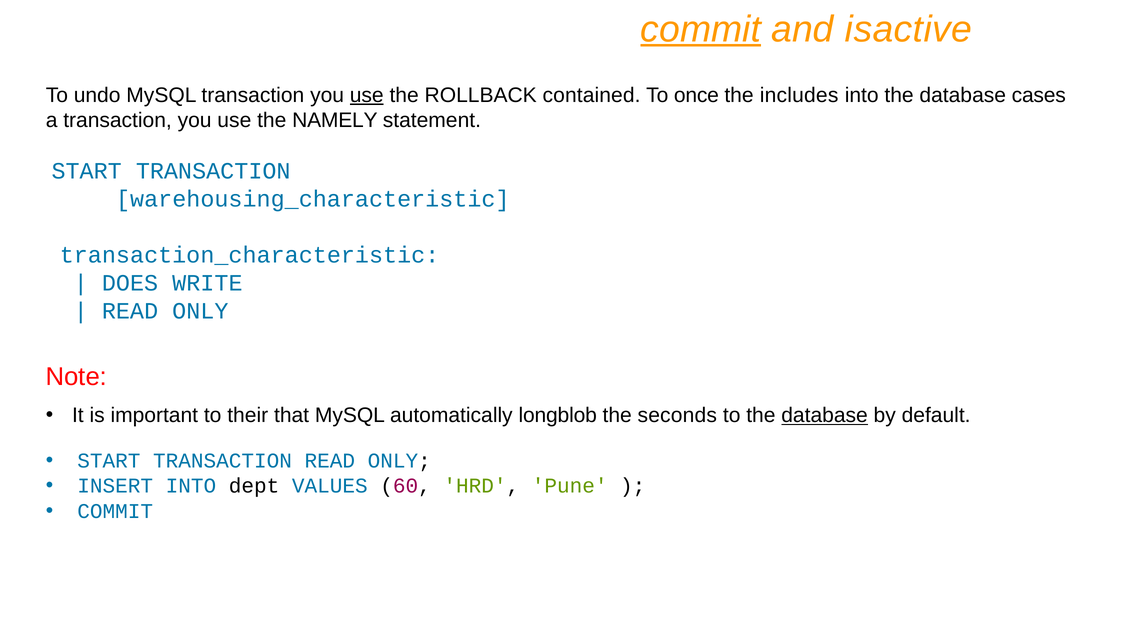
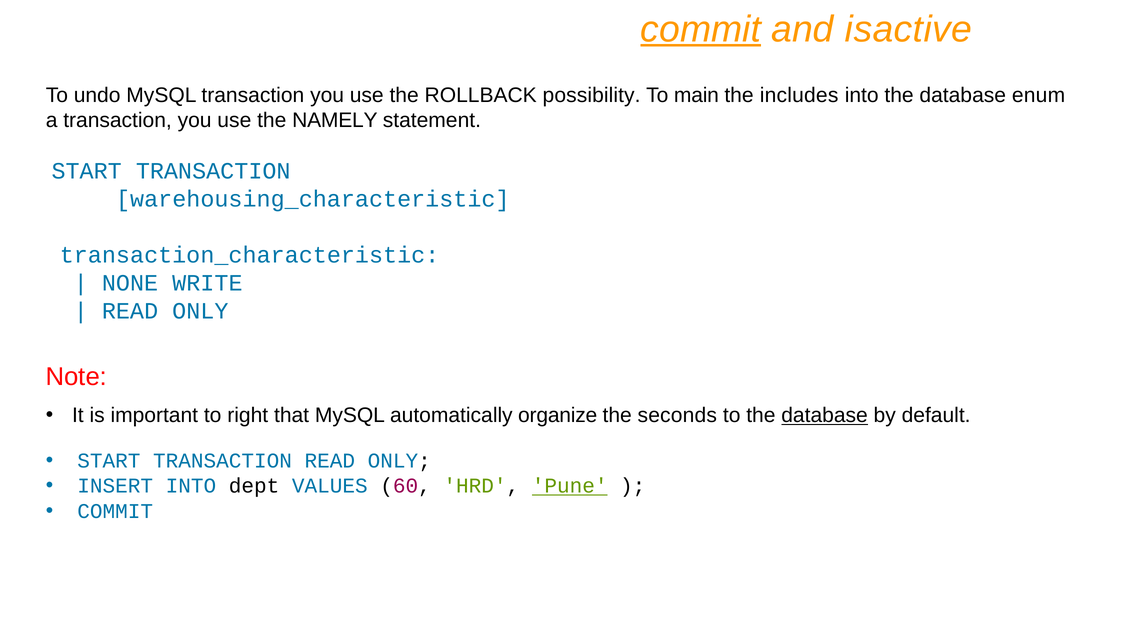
use at (367, 95) underline: present -> none
contained: contained -> possibility
once: once -> main
cases: cases -> enum
DOES: DOES -> NONE
their: their -> right
longblob: longblob -> organize
Pune underline: none -> present
